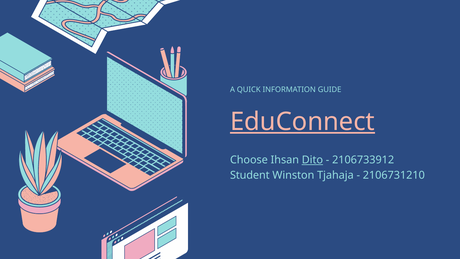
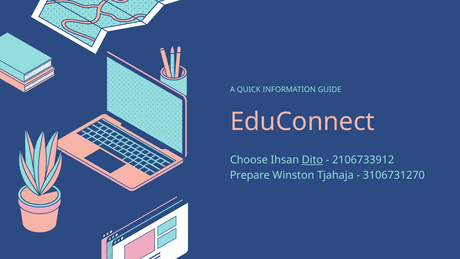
EduConnect underline: present -> none
Student: Student -> Prepare
2106731210: 2106731210 -> 3106731270
